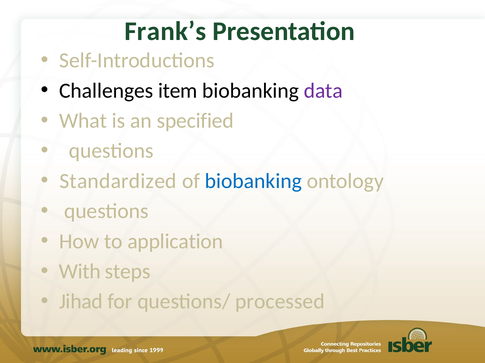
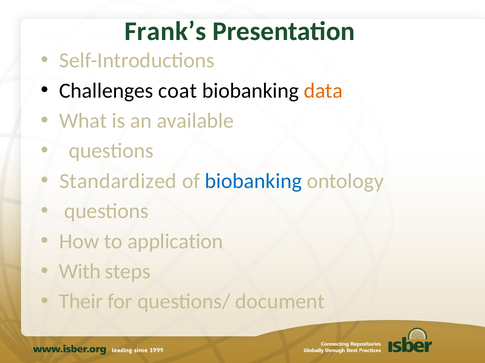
item: item -> coat
data colour: purple -> orange
specified: specified -> available
Jihad: Jihad -> Their
processed: processed -> document
